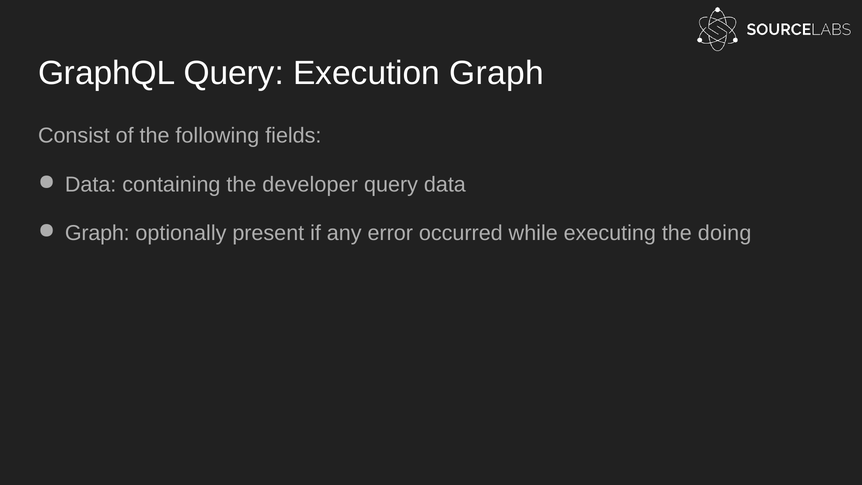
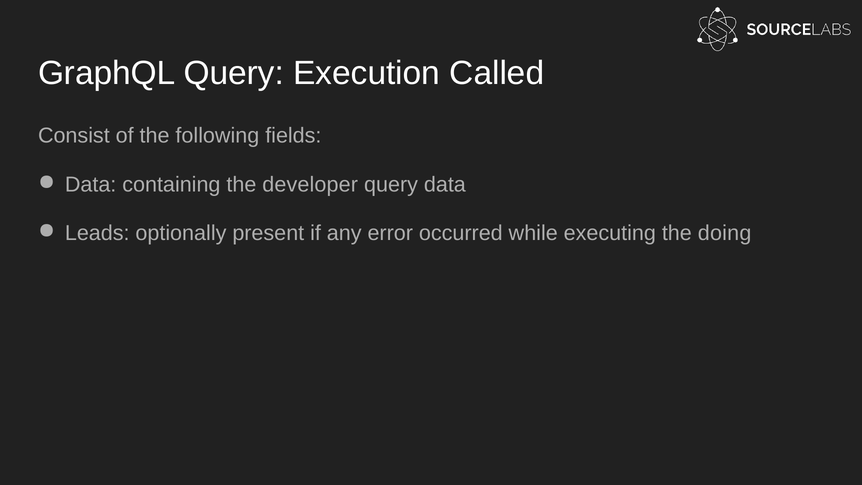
Execution Graph: Graph -> Called
Graph at (97, 233): Graph -> Leads
